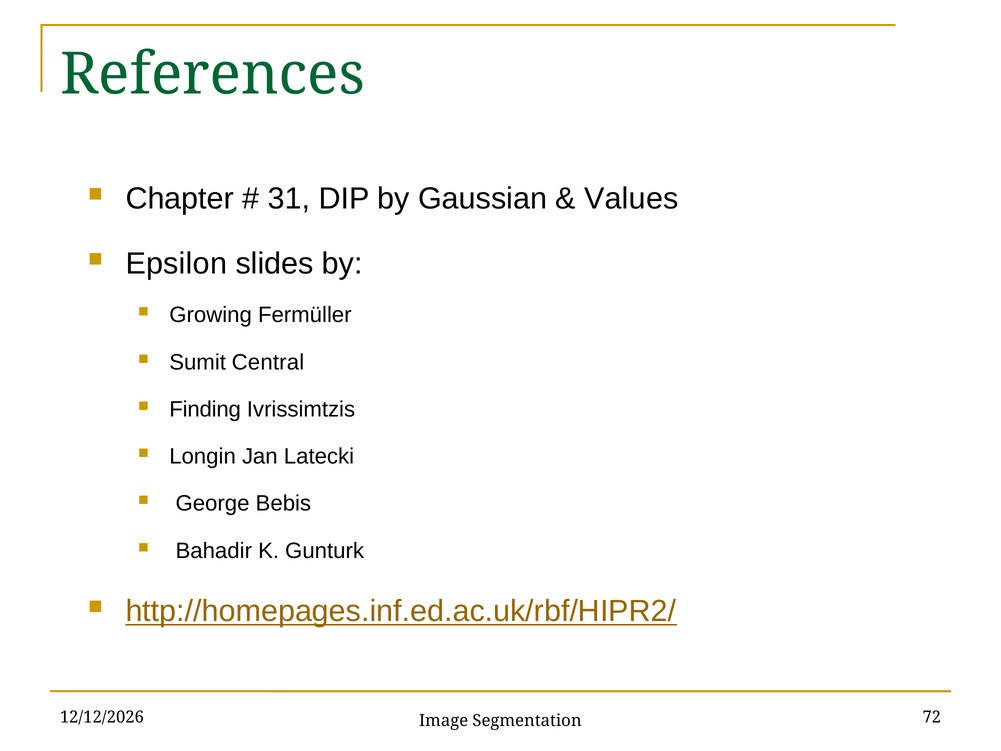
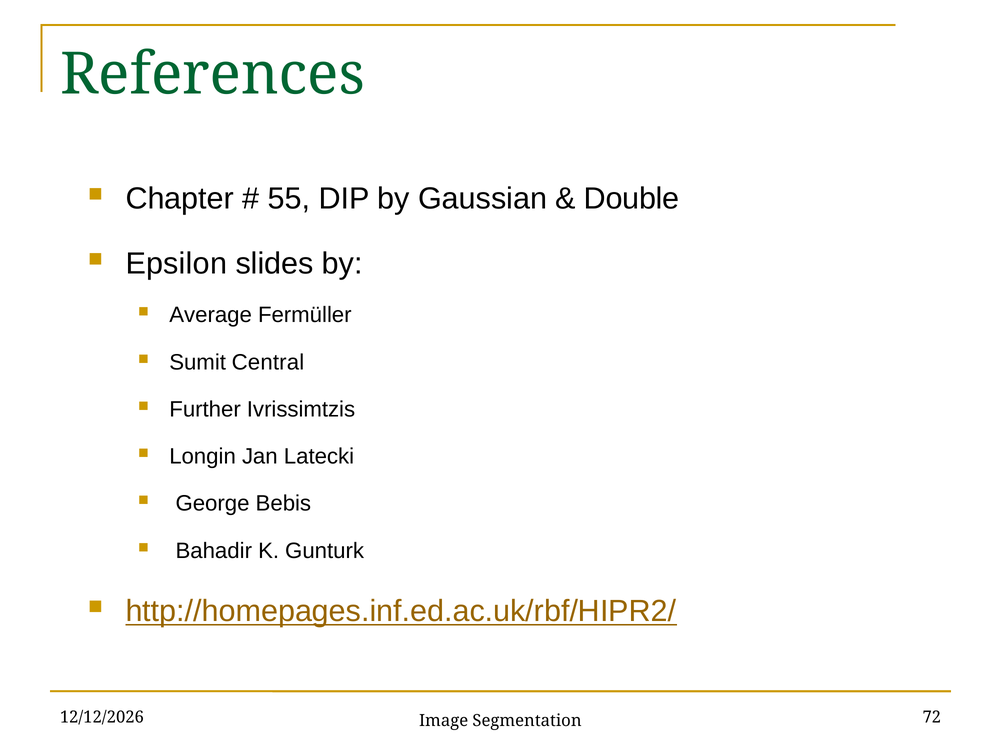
31: 31 -> 55
Values: Values -> Double
Growing: Growing -> Average
Finding: Finding -> Further
